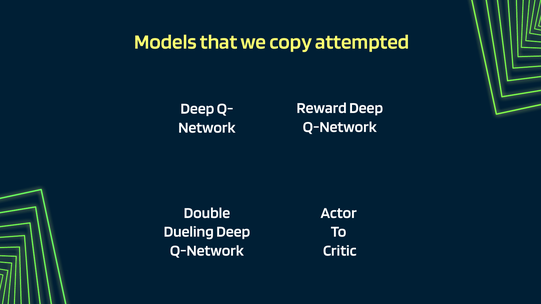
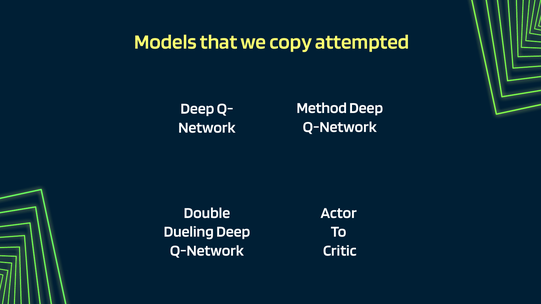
Reward: Reward -> Method
